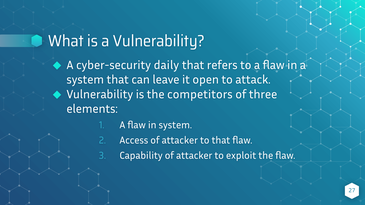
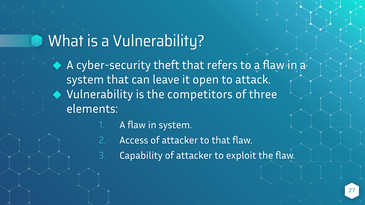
daily: daily -> theft
